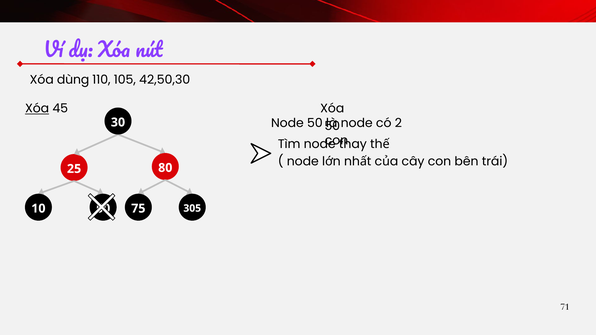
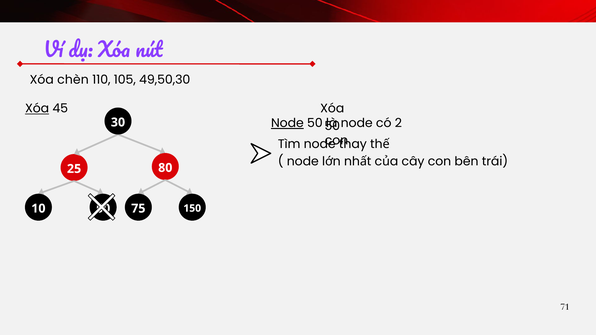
dùng: dùng -> chèn
42,50,30: 42,50,30 -> 49,50,30
Node at (287, 123) underline: none -> present
305: 305 -> 150
